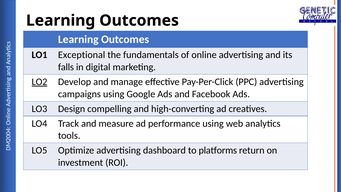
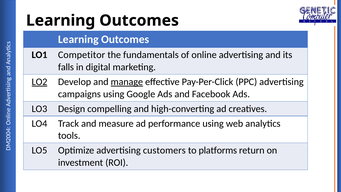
Exceptional: Exceptional -> Competitor
manage underline: none -> present
dashboard: dashboard -> customers
